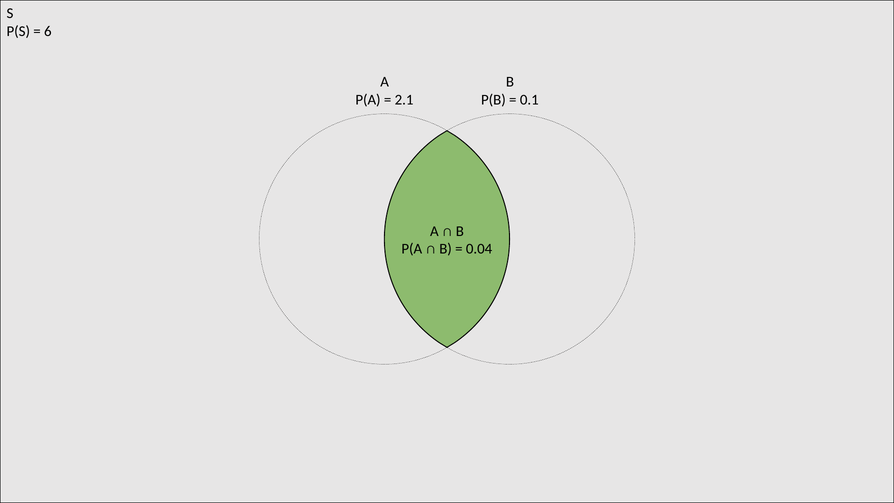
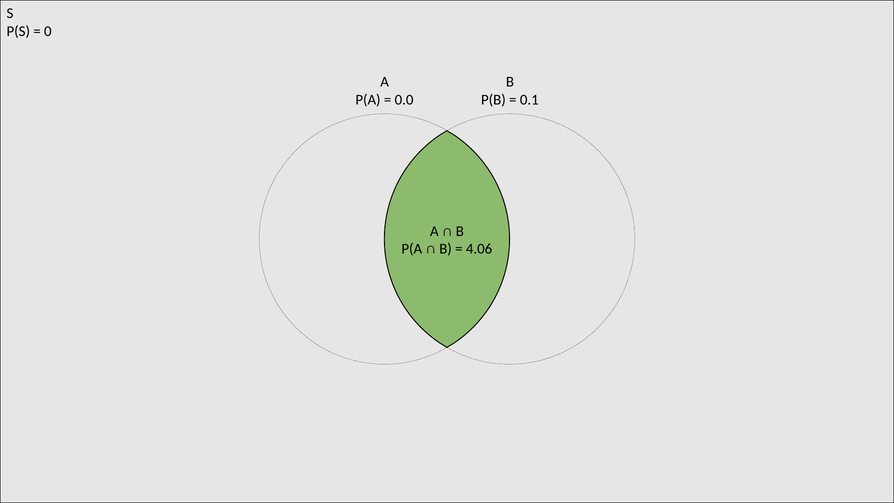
6: 6 -> 0
2.1: 2.1 -> 0.0
0.04: 0.04 -> 4.06
